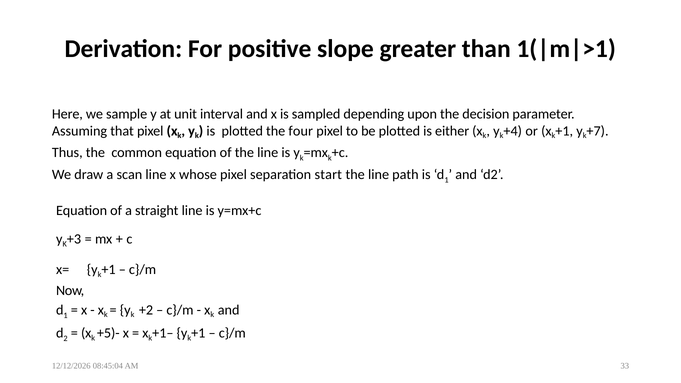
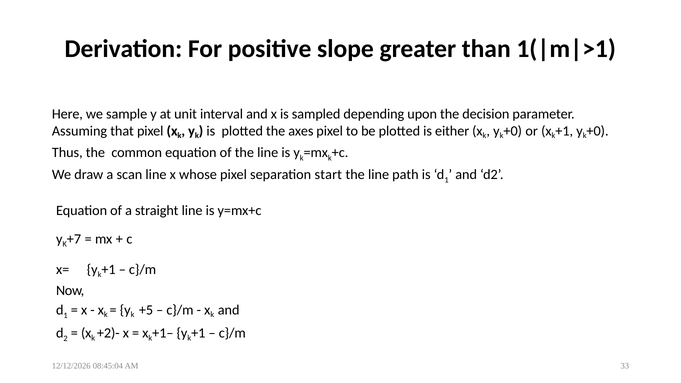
four: four -> axes
+4 at (513, 131): +4 -> +0
+7 at (598, 131): +7 -> +0
+3: +3 -> +7
+2: +2 -> +5
+5)-: +5)- -> +2)-
